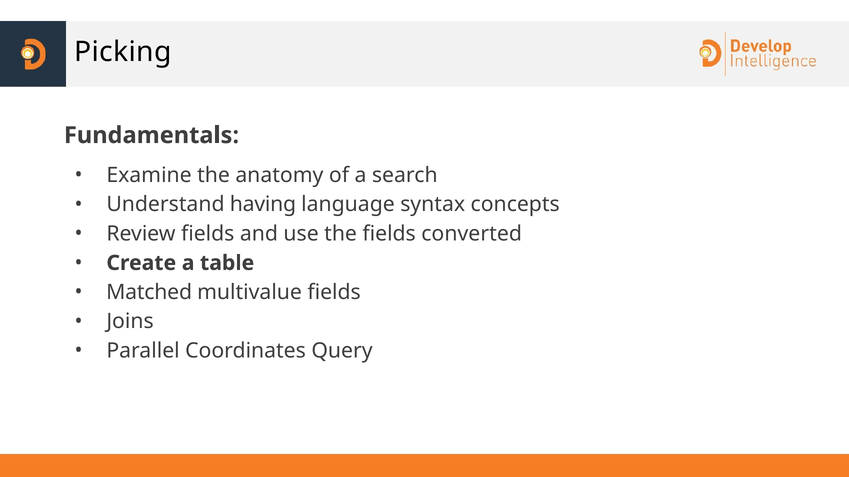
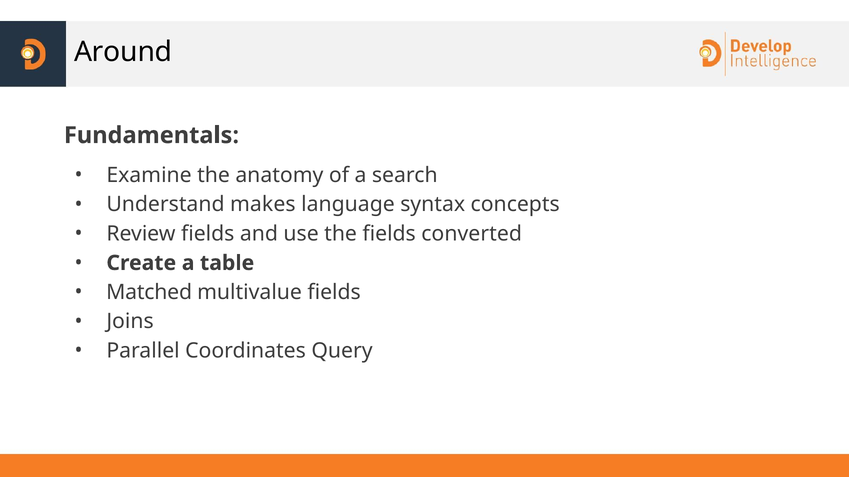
Picking: Picking -> Around
having: having -> makes
